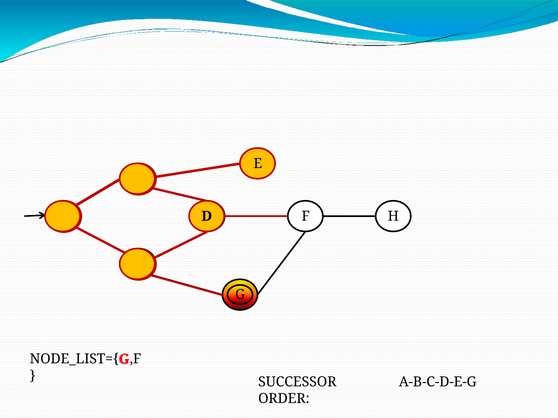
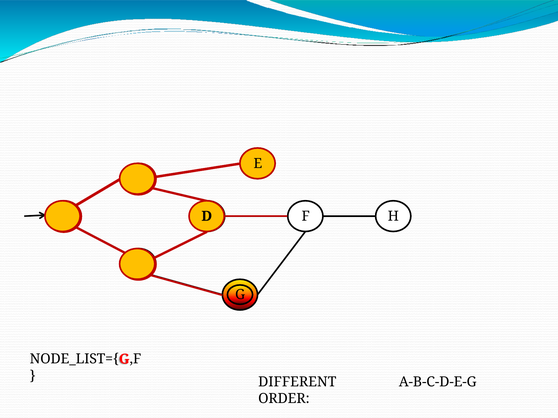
SUCCESSOR: SUCCESSOR -> DIFFERENT
